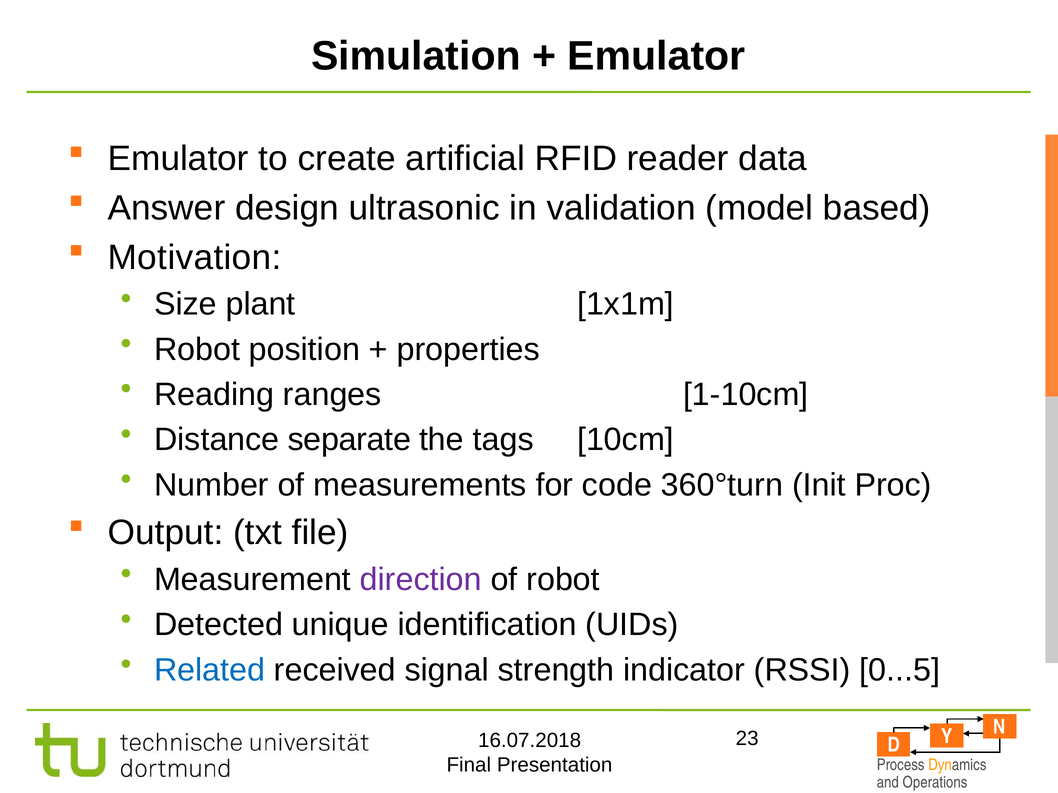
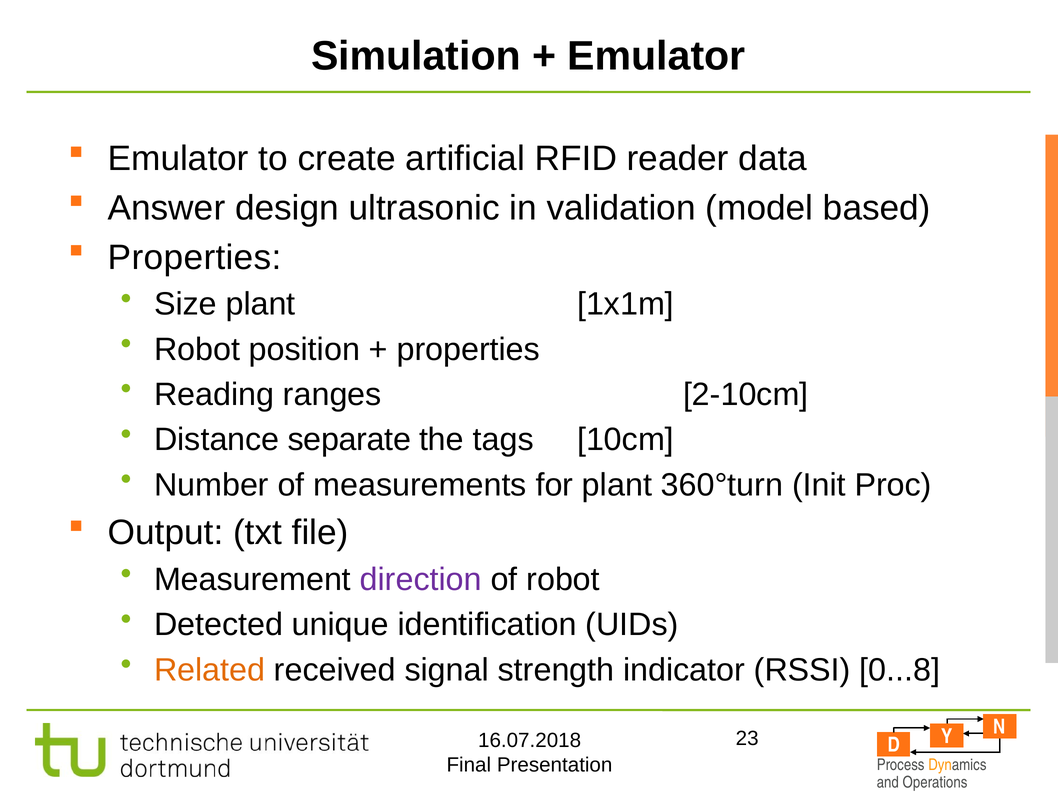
Motivation at (195, 258): Motivation -> Properties
1-10cm: 1-10cm -> 2-10cm
for code: code -> plant
Related colour: blue -> orange
0...5: 0...5 -> 0...8
